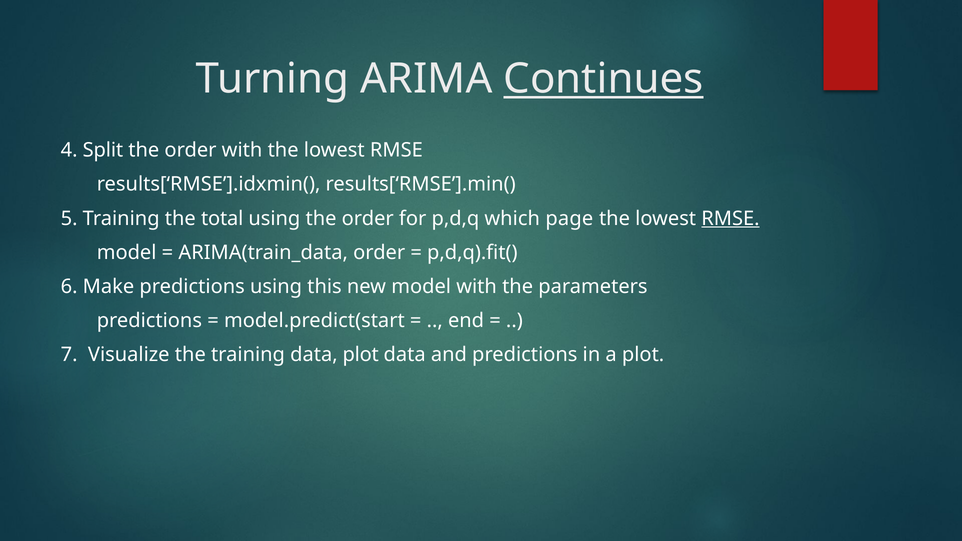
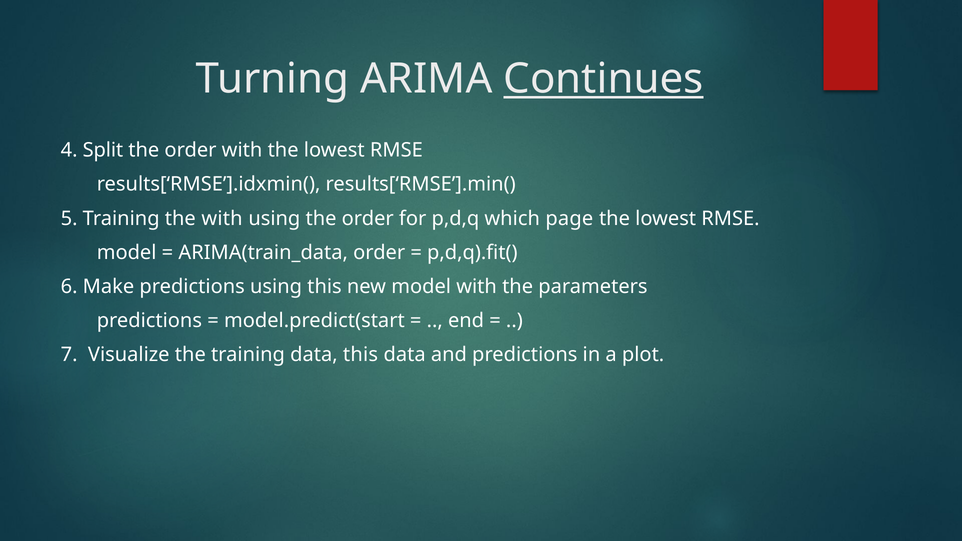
the total: total -> with
RMSE at (730, 218) underline: present -> none
data plot: plot -> this
